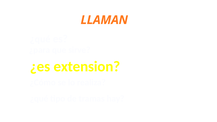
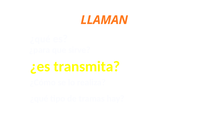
extension: extension -> transmita
